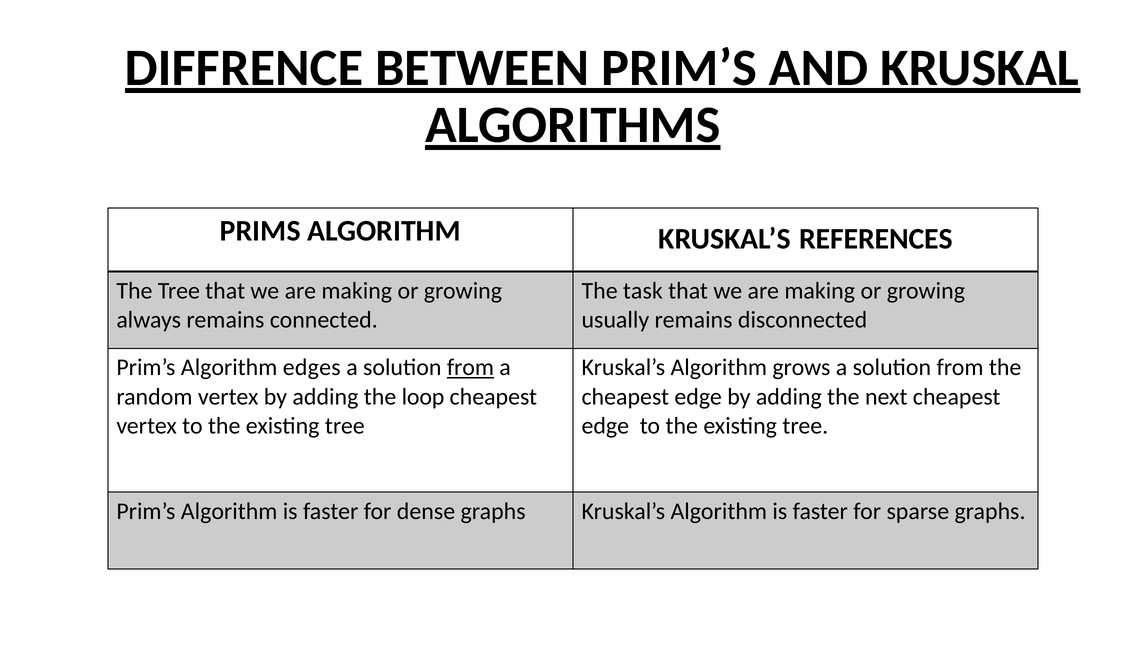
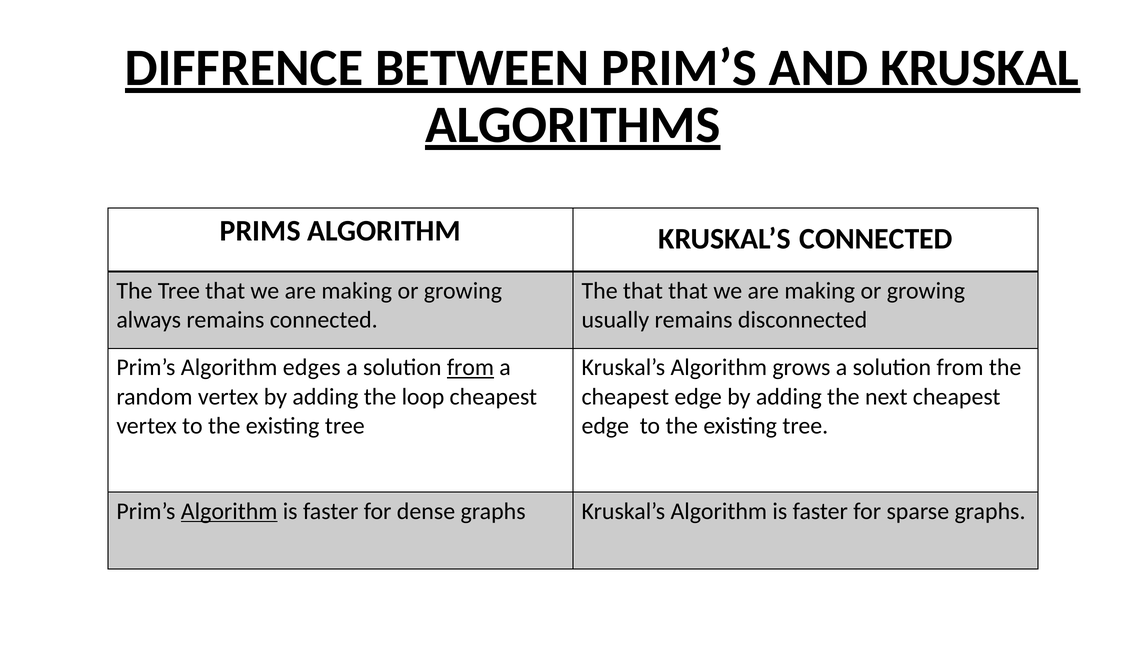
KRUSKAL’S REFERENCES: REFERENCES -> CONNECTED
The task: task -> that
Algorithm at (229, 511) underline: none -> present
